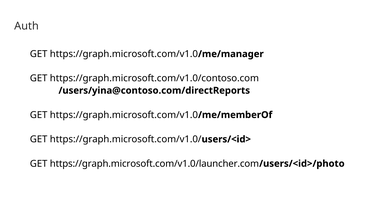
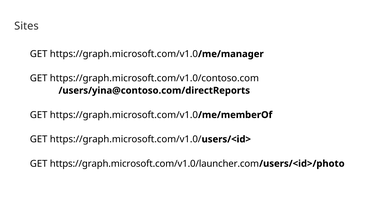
Auth: Auth -> Sites
